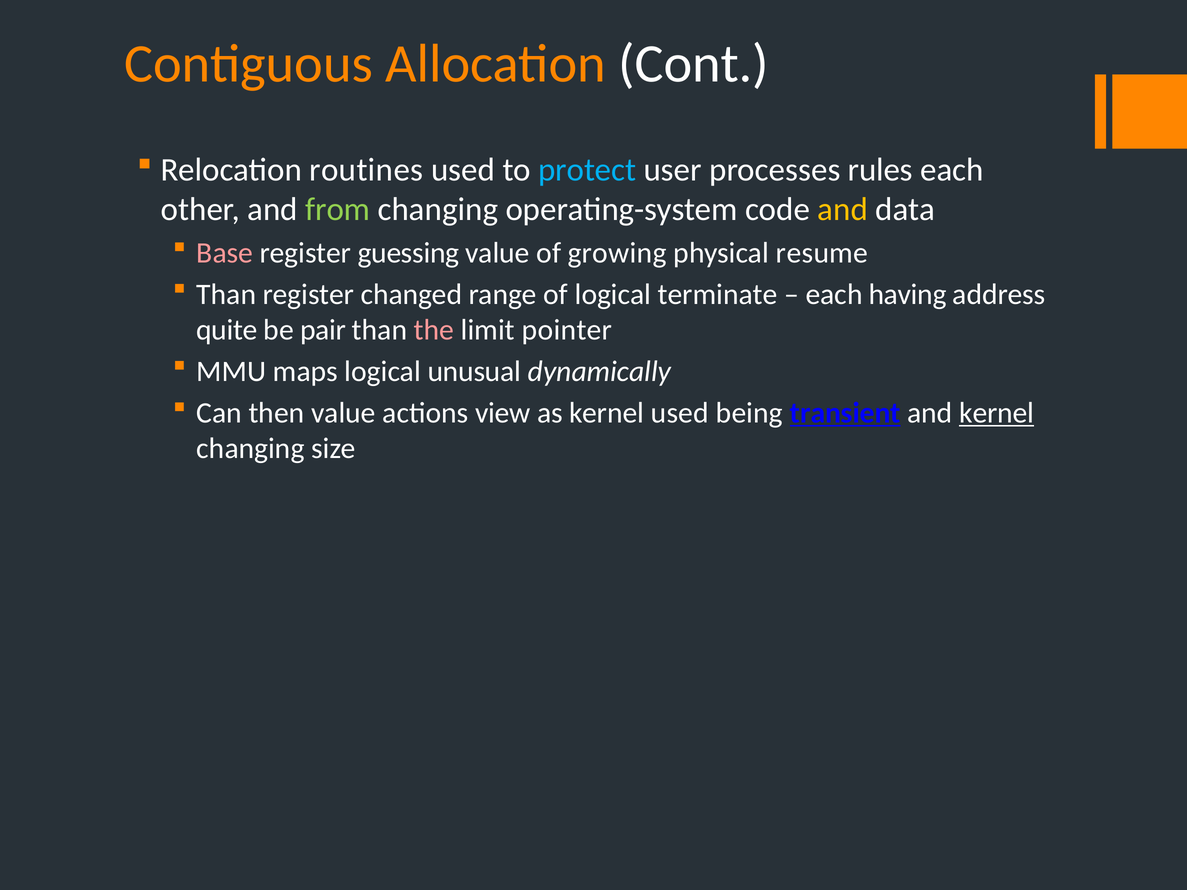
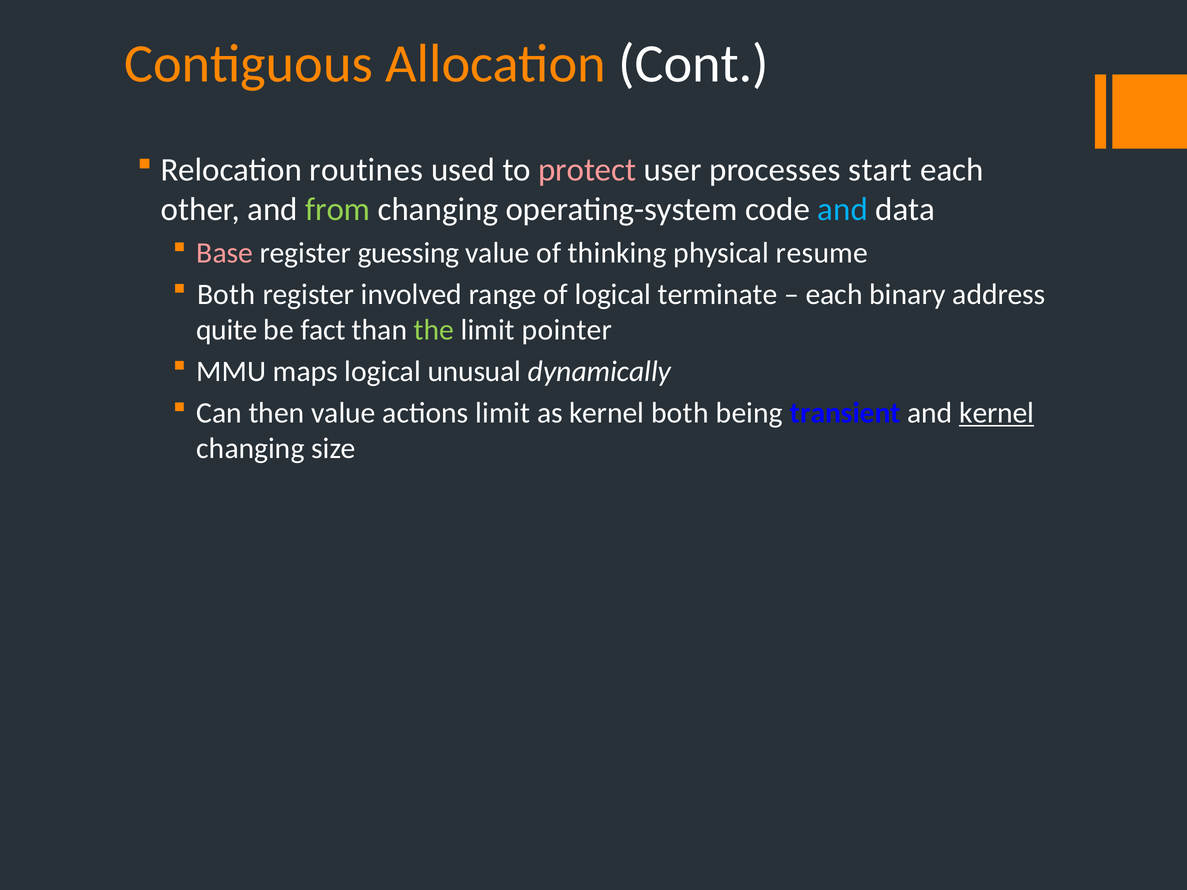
protect colour: light blue -> pink
rules: rules -> start
and at (843, 210) colour: yellow -> light blue
growing: growing -> thinking
Than at (226, 294): Than -> Both
changed: changed -> involved
having: having -> binary
pair: pair -> fact
the colour: pink -> light green
actions view: view -> limit
kernel used: used -> both
transient underline: present -> none
